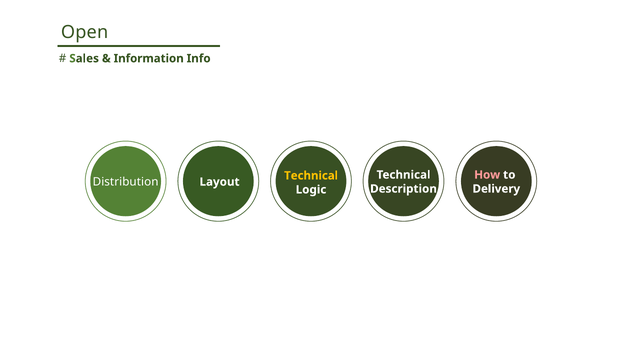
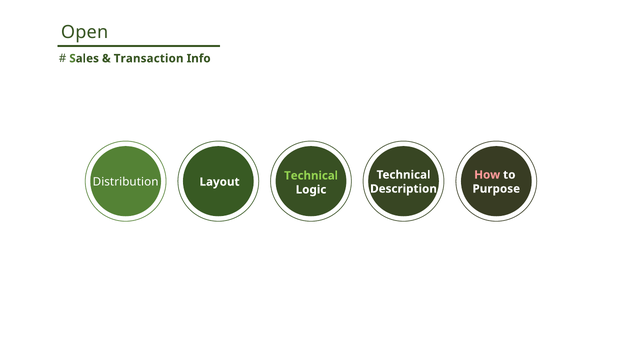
Information: Information -> Transaction
Technical at (311, 176) colour: yellow -> light green
Delivery: Delivery -> Purpose
